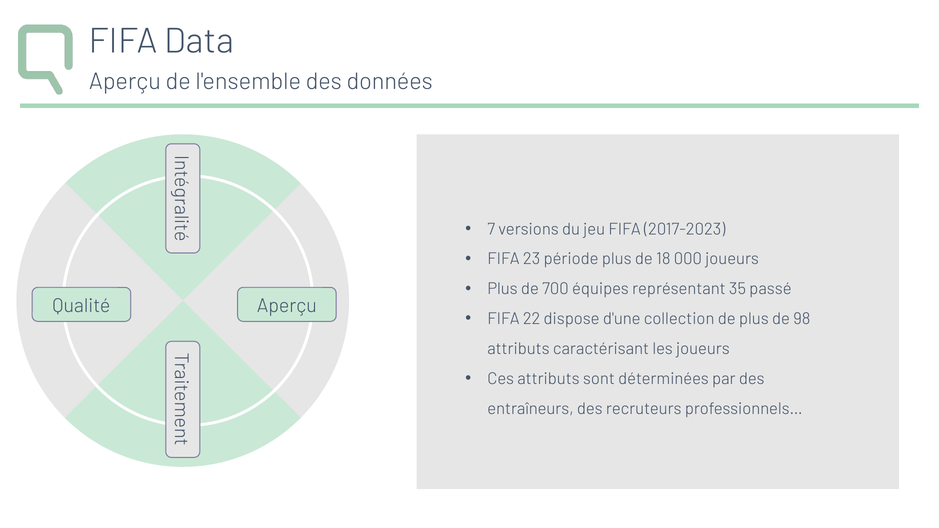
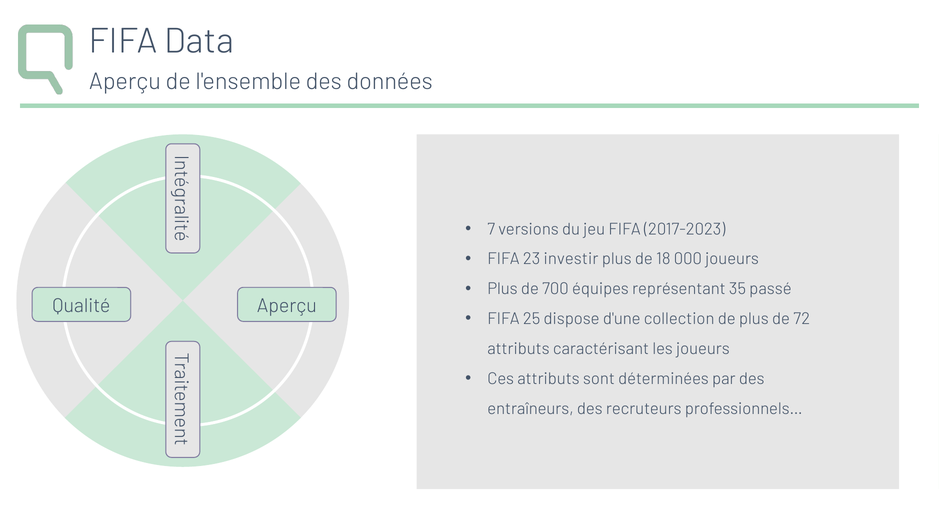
période: période -> investir
22: 22 -> 25
98: 98 -> 72
